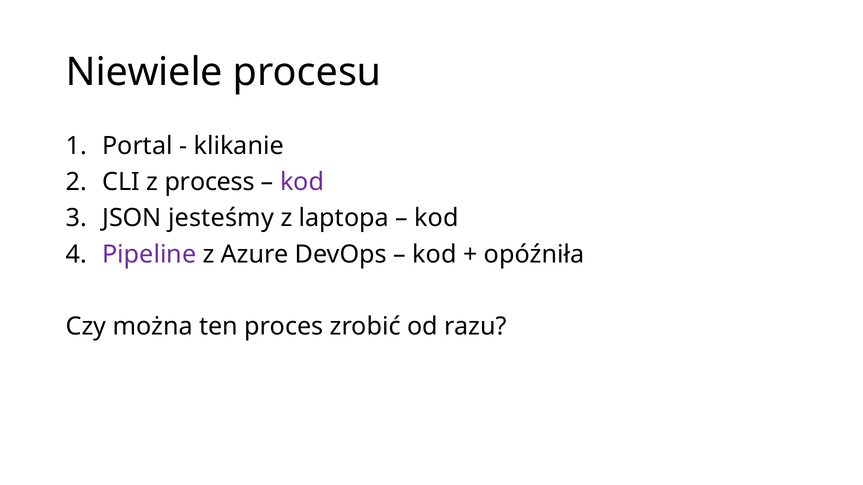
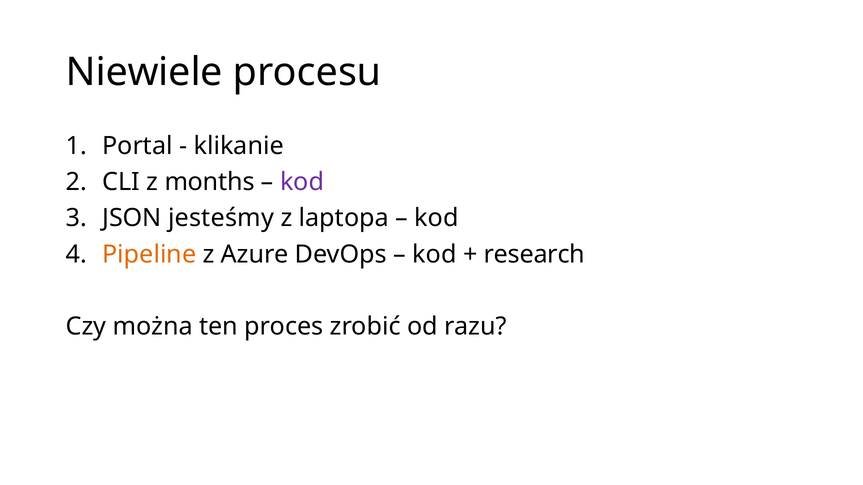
process: process -> months
Pipeline colour: purple -> orange
opóźniła: opóźniła -> research
